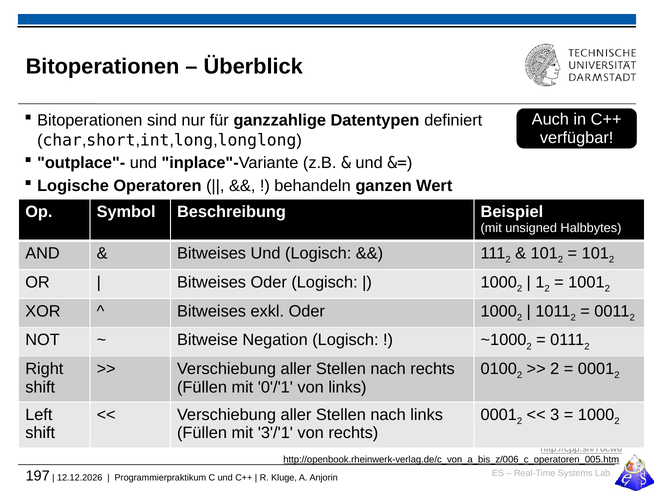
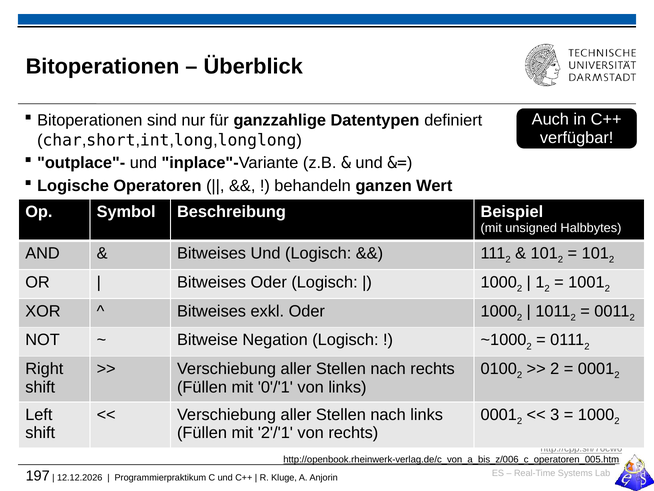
3'/'1: 3'/'1 -> 2'/'1
